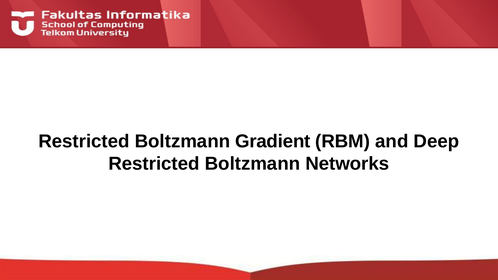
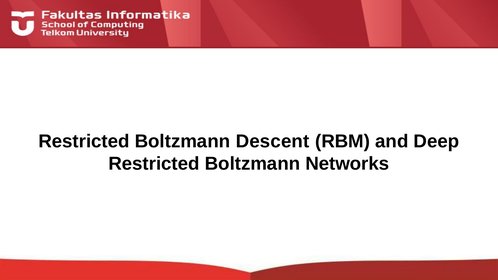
Gradient: Gradient -> Descent
